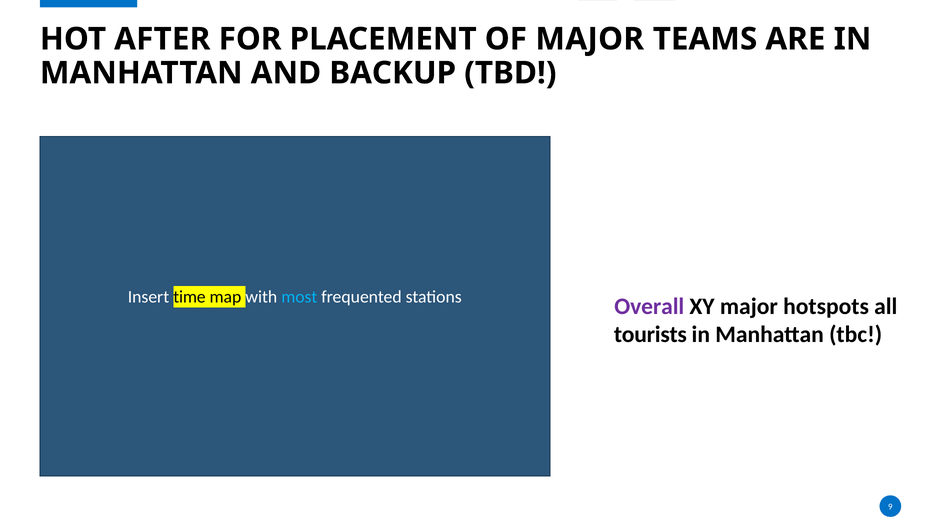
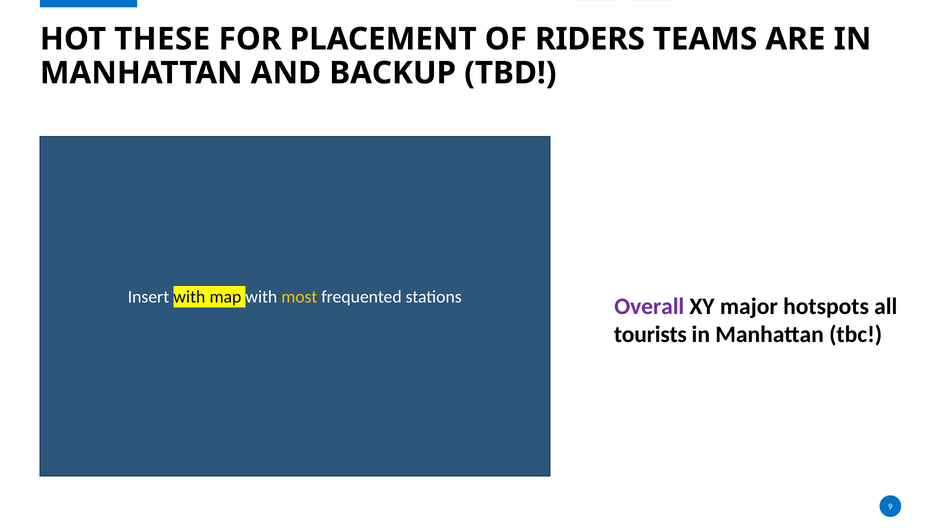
AFTER: AFTER -> THESE
OF MAJOR: MAJOR -> RIDERS
Insert time: time -> with
most colour: light blue -> yellow
